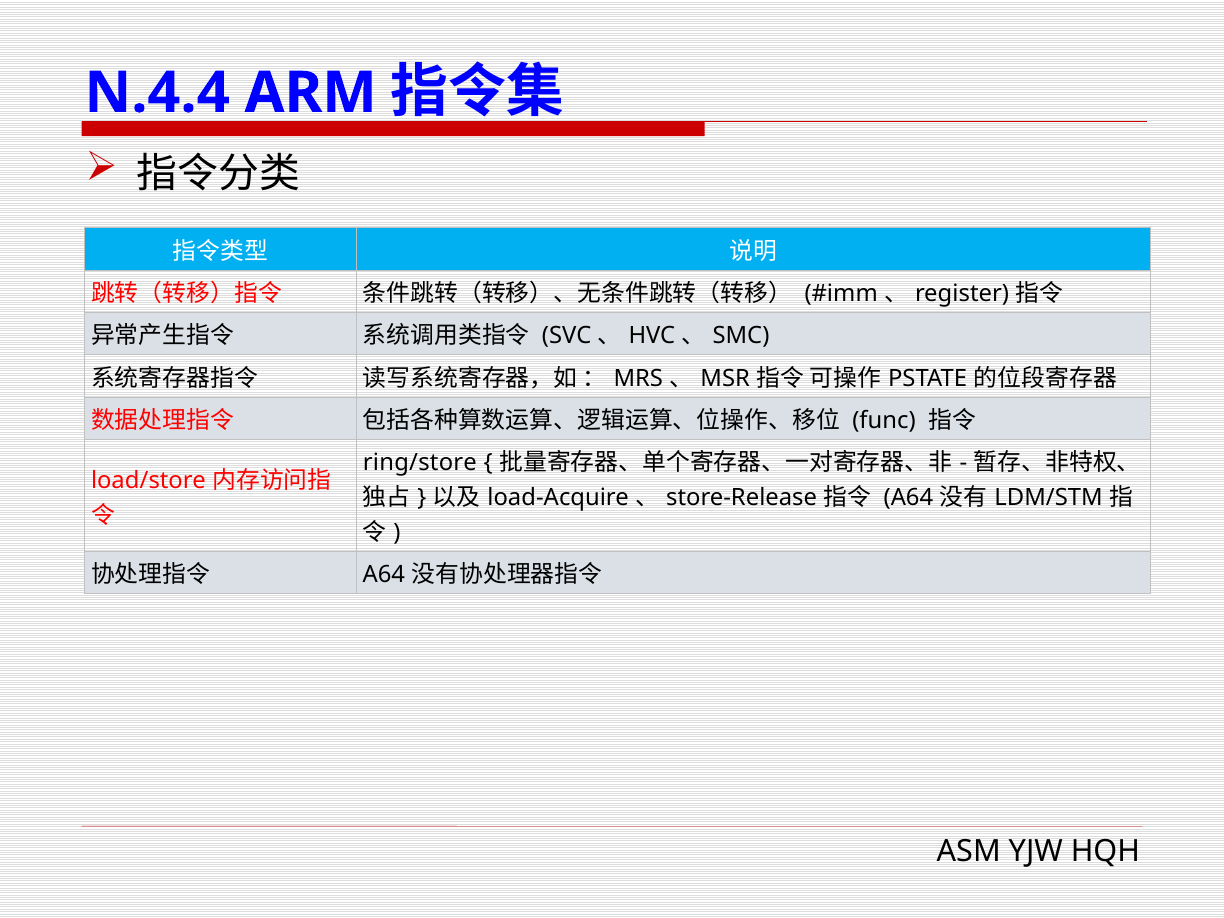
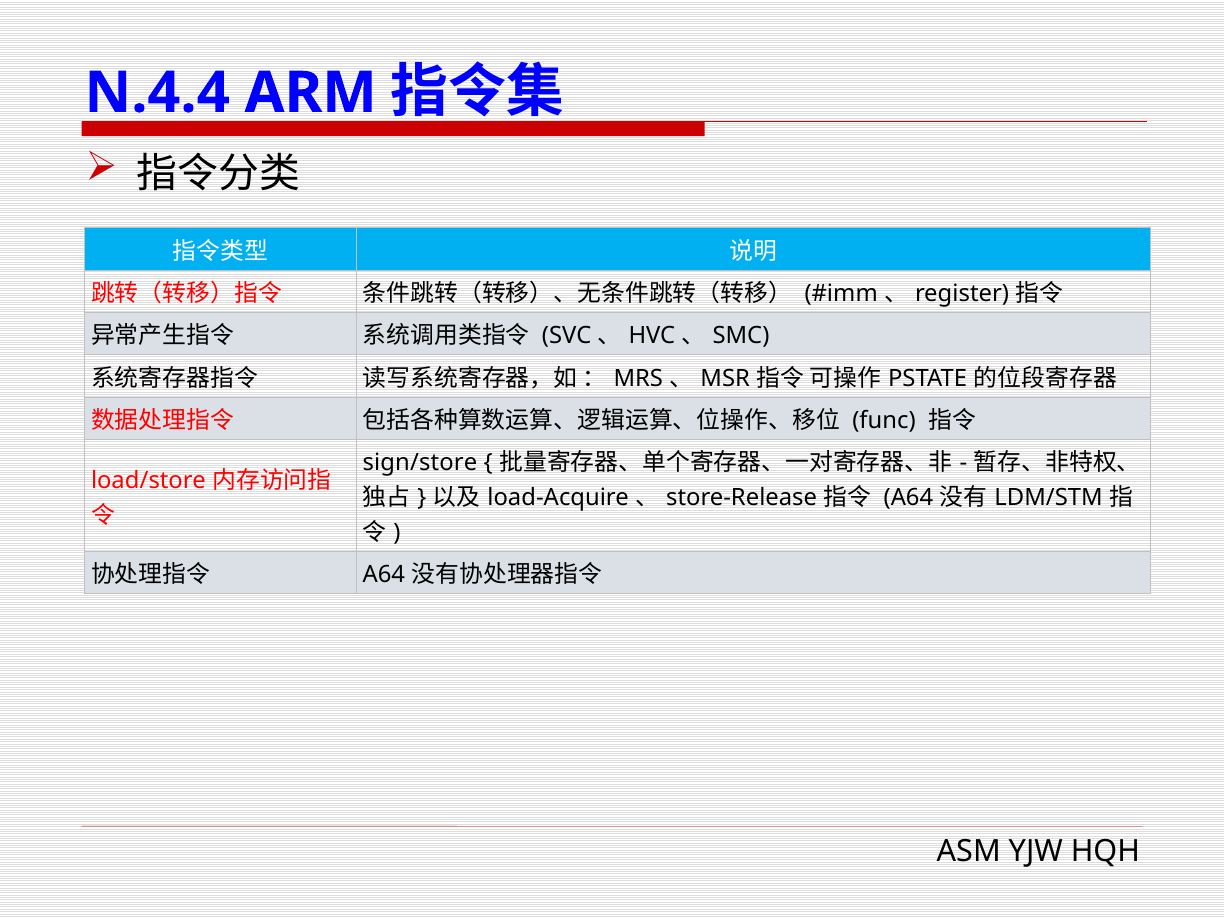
ring/store: ring/store -> sign/store
